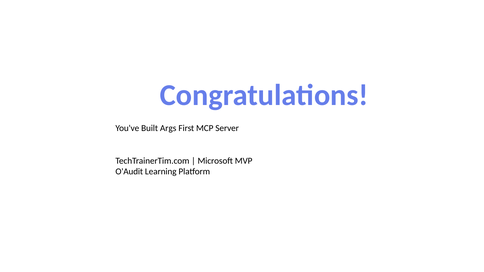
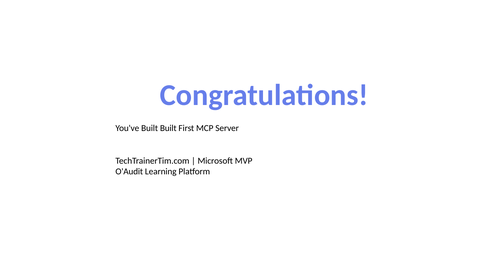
Built Args: Args -> Built
